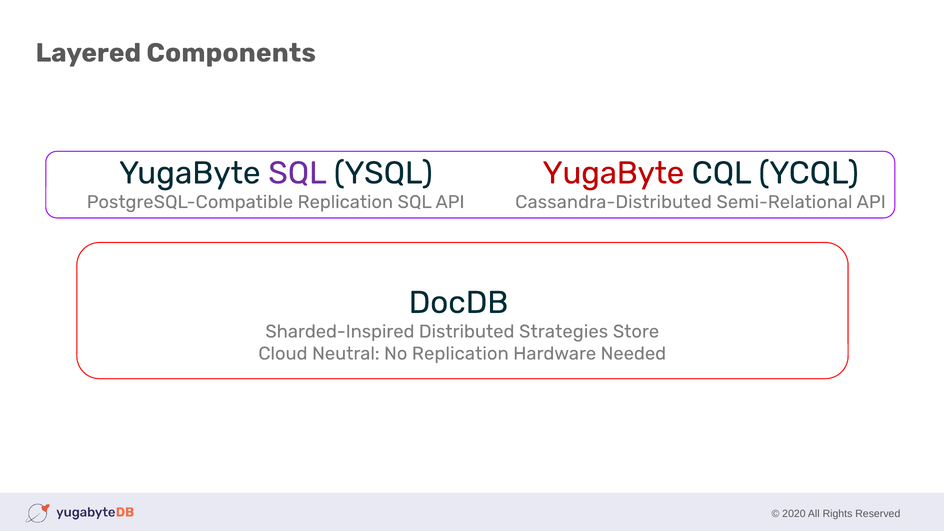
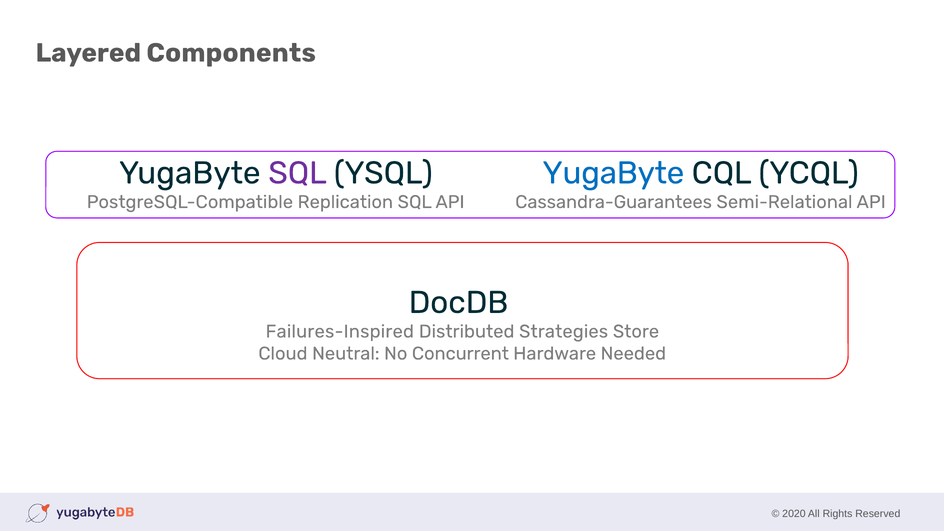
YugaByte at (613, 173) colour: red -> blue
Cassandra-Distributed: Cassandra-Distributed -> Cassandra-Guarantees
Sharded-Inspired: Sharded-Inspired -> Failures-Inspired
No Replication: Replication -> Concurrent
